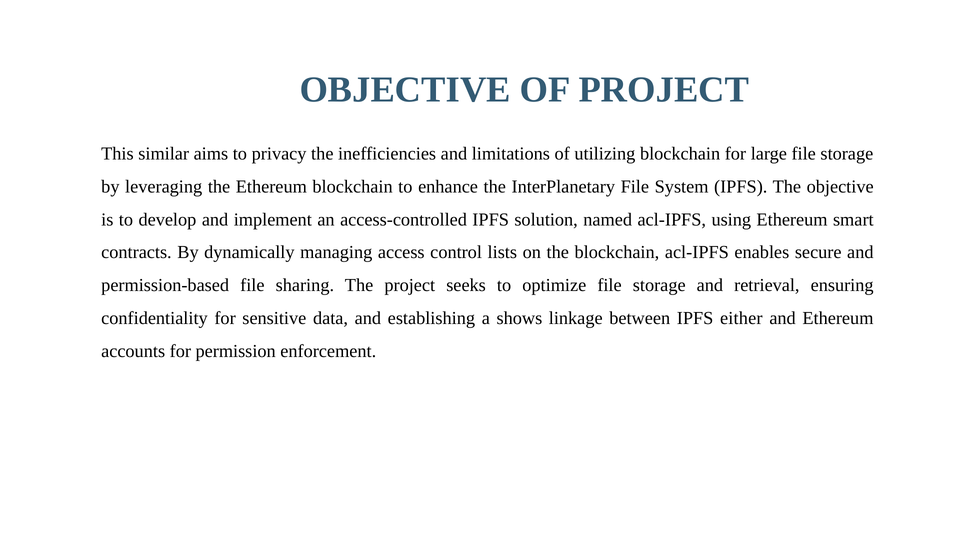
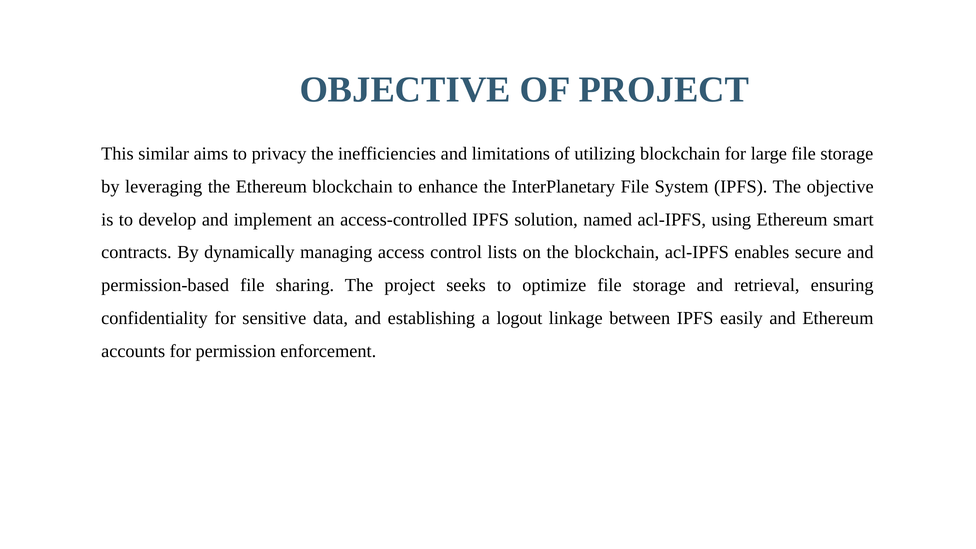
shows: shows -> logout
either: either -> easily
